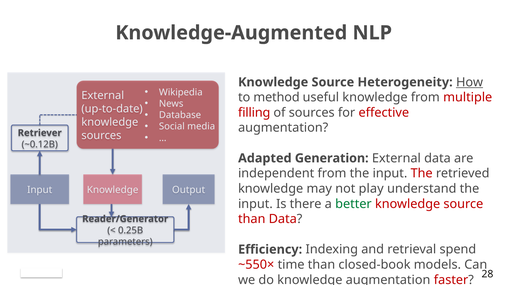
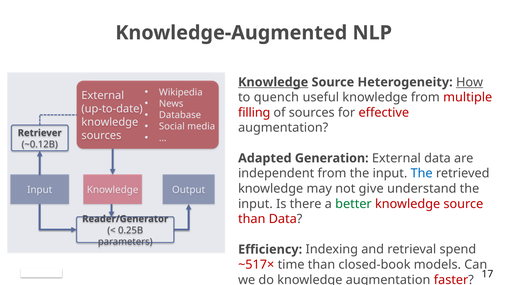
Knowledge at (273, 82) underline: none -> present
method: method -> quench
The at (422, 174) colour: red -> blue
play: play -> give
~550×: ~550× -> ~517×
28: 28 -> 17
